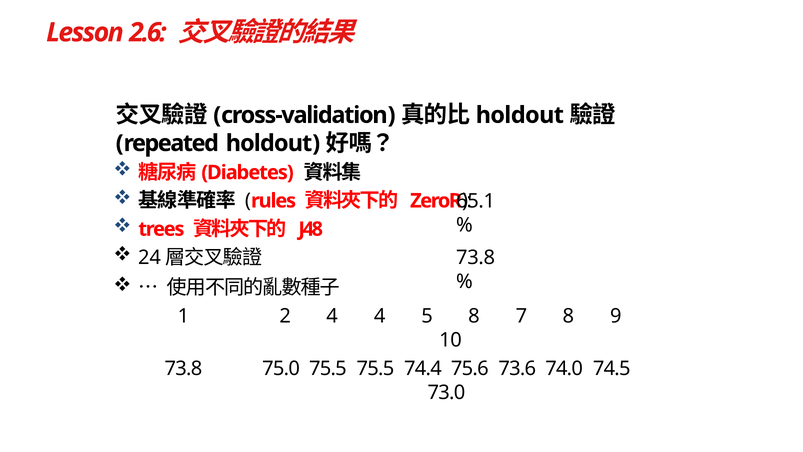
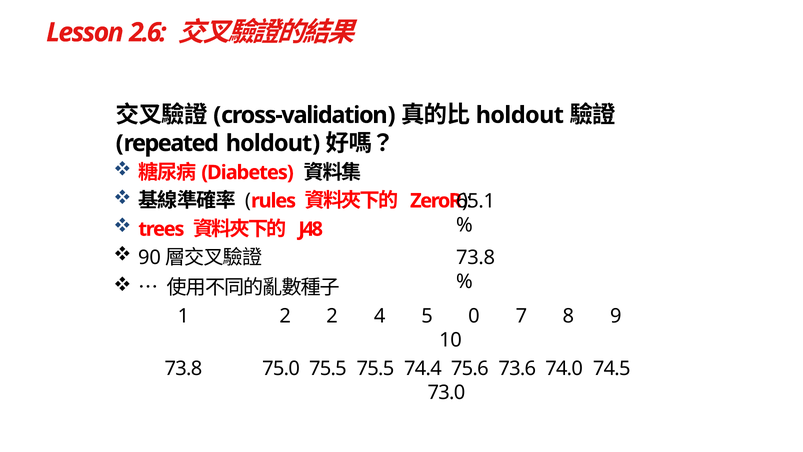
24: 24 -> 90
2 4: 4 -> 2
5 8: 8 -> 0
